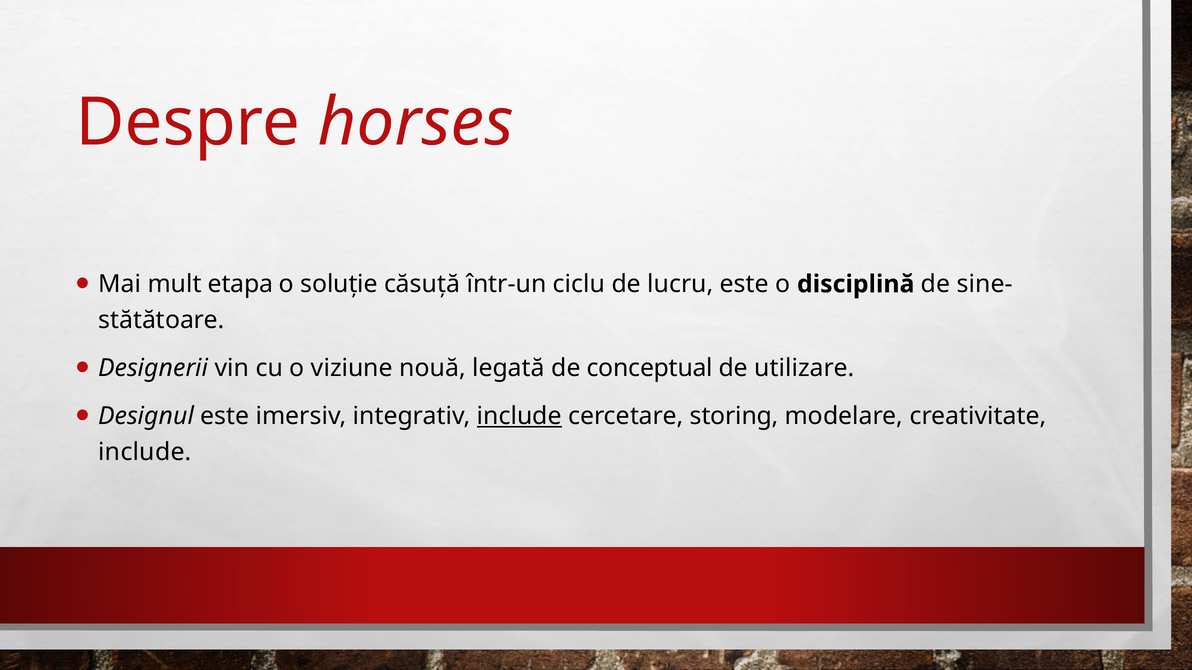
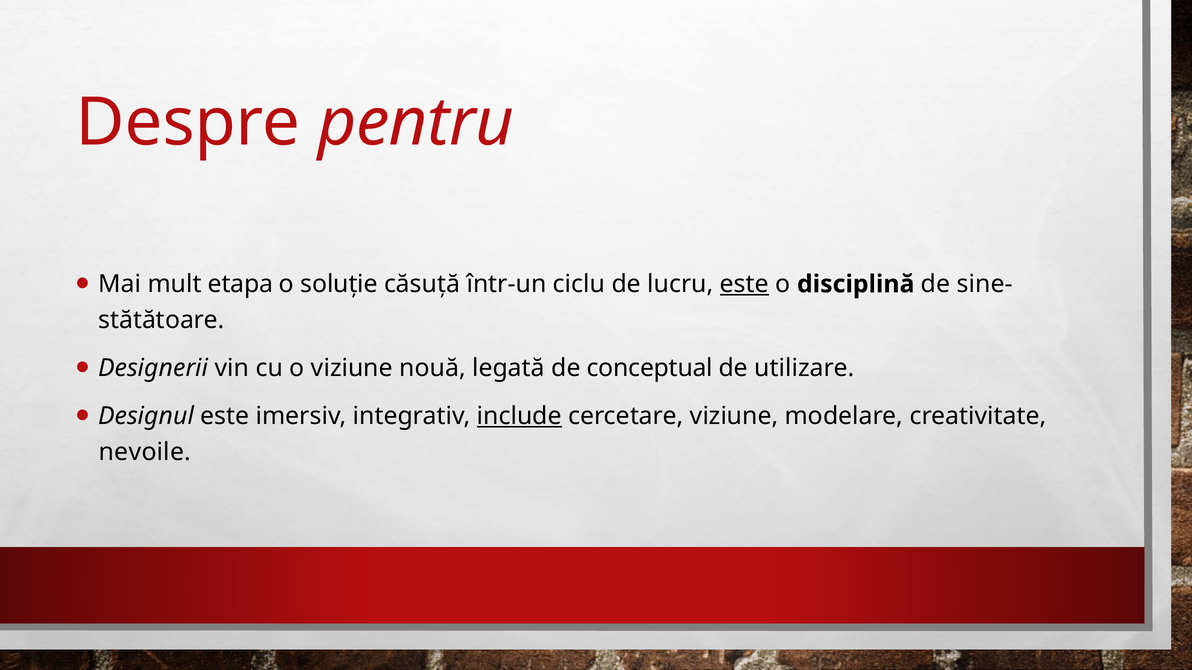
horses: horses -> pentru
este at (744, 284) underline: none -> present
cercetare storing: storing -> viziune
include at (145, 452): include -> nevoile
